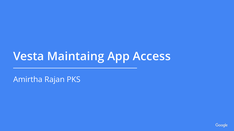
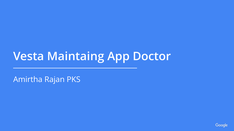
Access: Access -> Doctor
